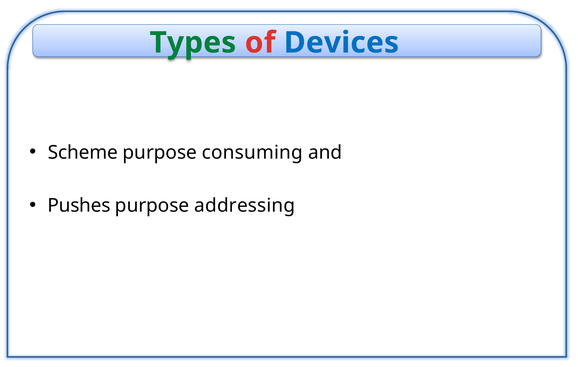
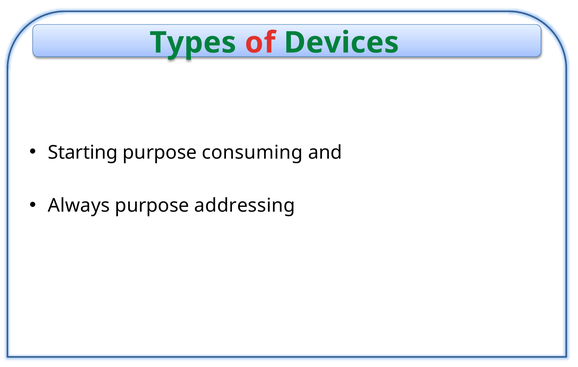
Devices colour: blue -> green
Scheme: Scheme -> Starting
Pushes: Pushes -> Always
